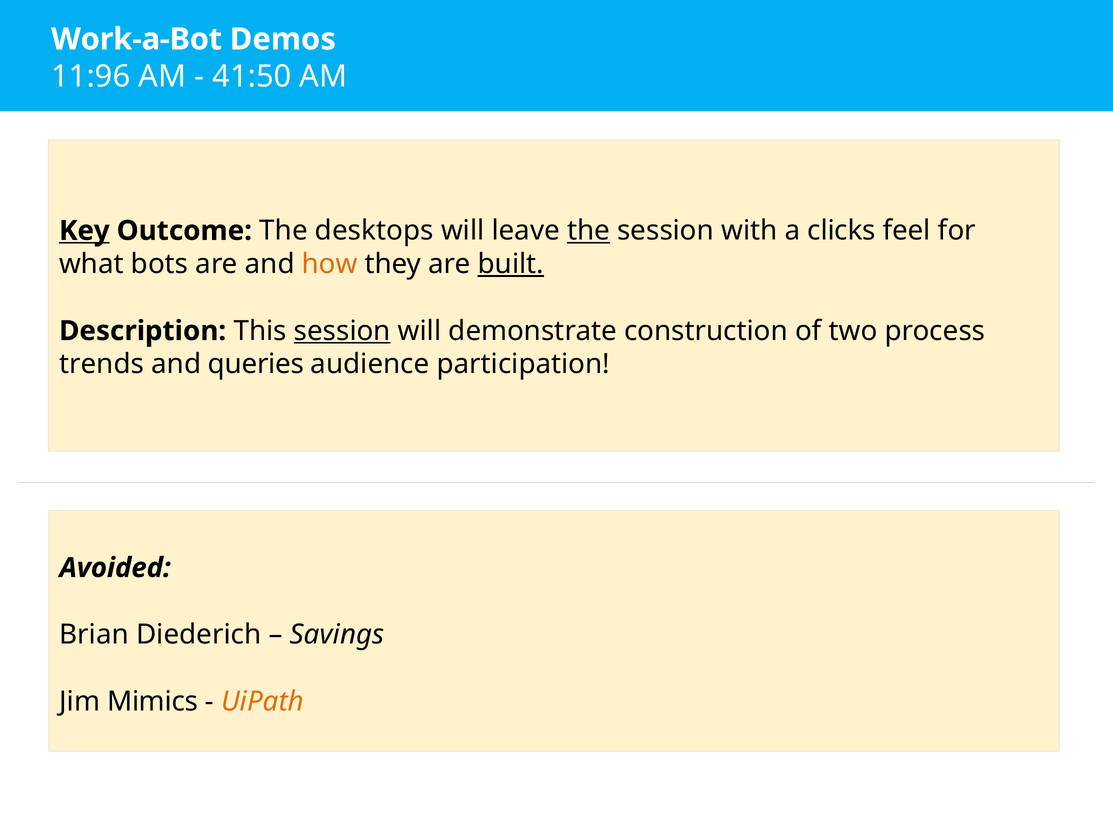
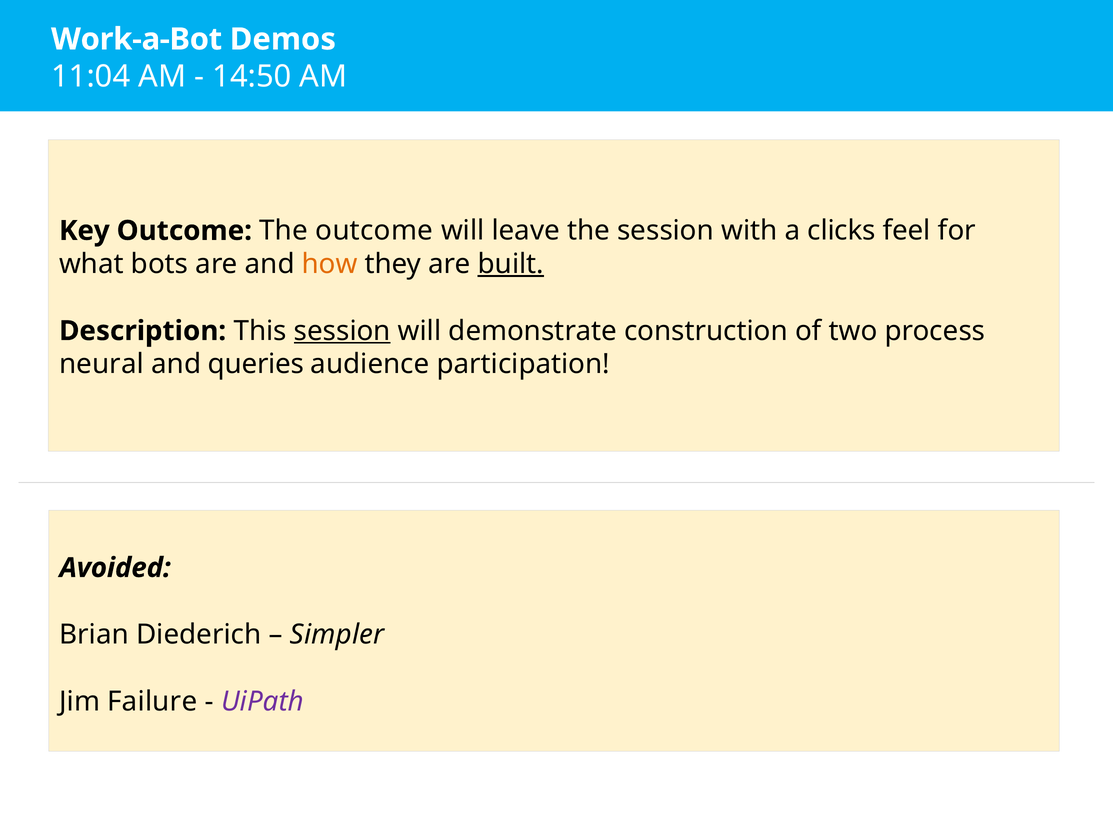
11:96: 11:96 -> 11:04
41:50: 41:50 -> 14:50
Key underline: present -> none
The desktops: desktops -> outcome
the at (589, 231) underline: present -> none
trends: trends -> neural
Savings: Savings -> Simpler
Mimics: Mimics -> Failure
UiPath colour: orange -> purple
